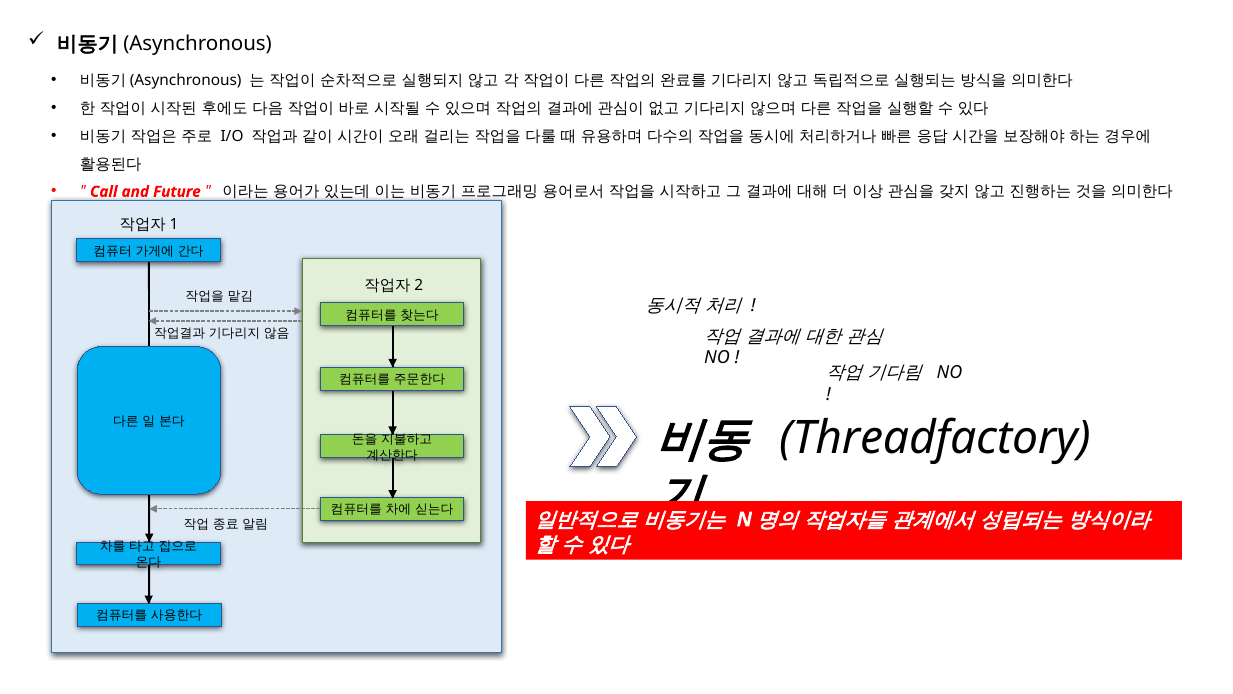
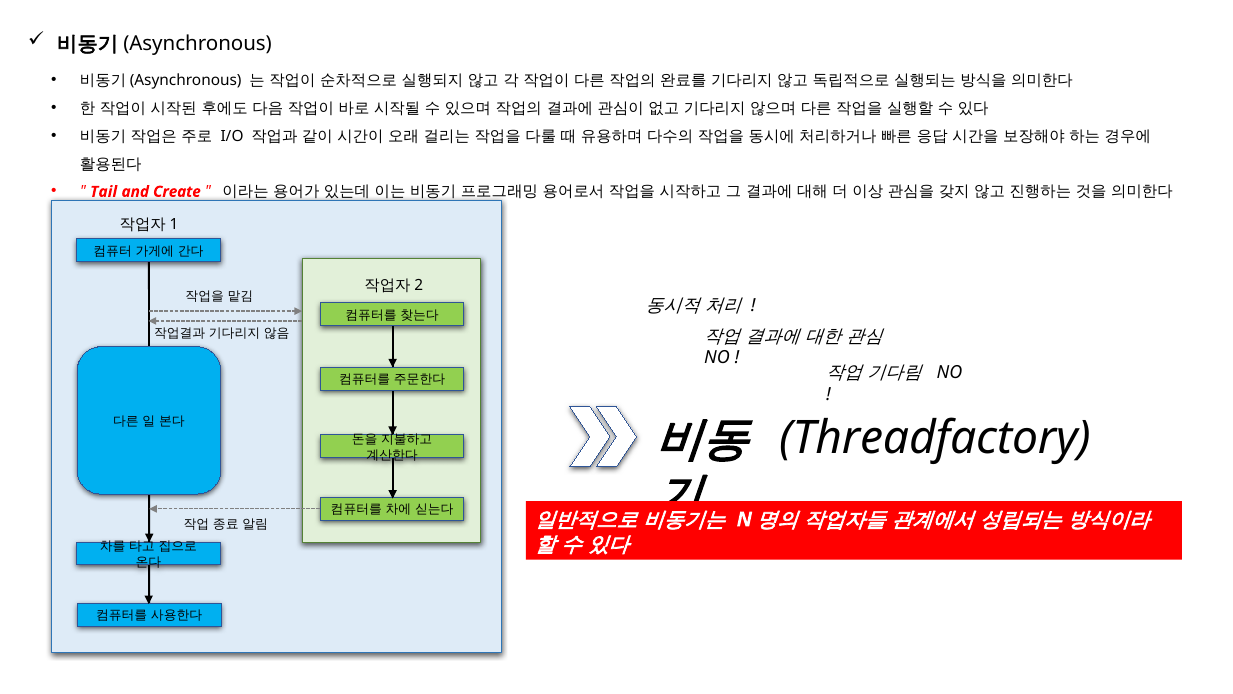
Call: Call -> Tail
Future: Future -> Create
